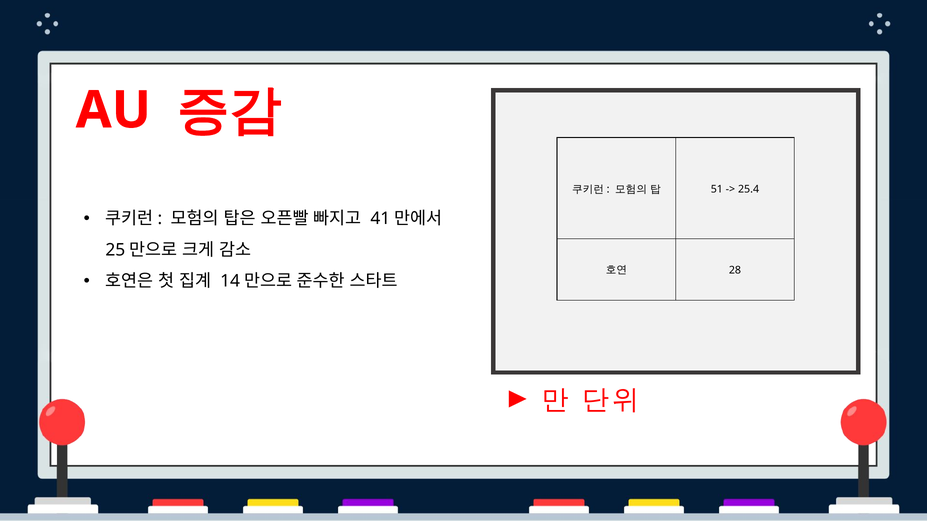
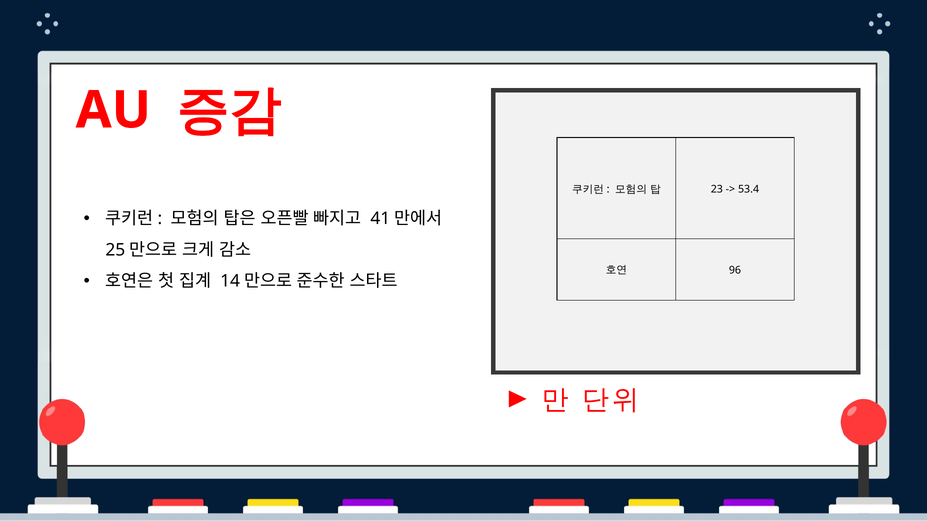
51: 51 -> 23
25.4: 25.4 -> 53.4
28: 28 -> 96
